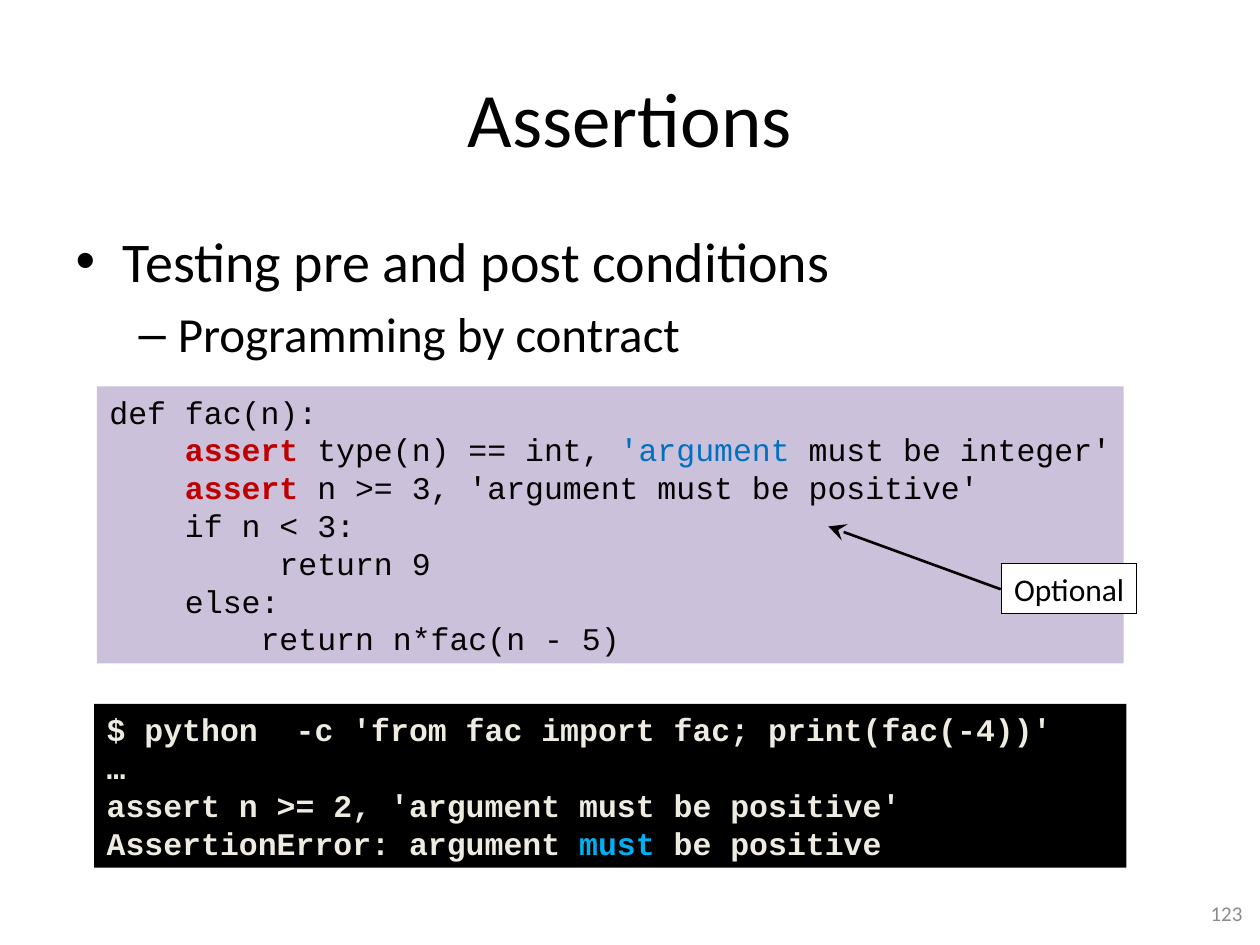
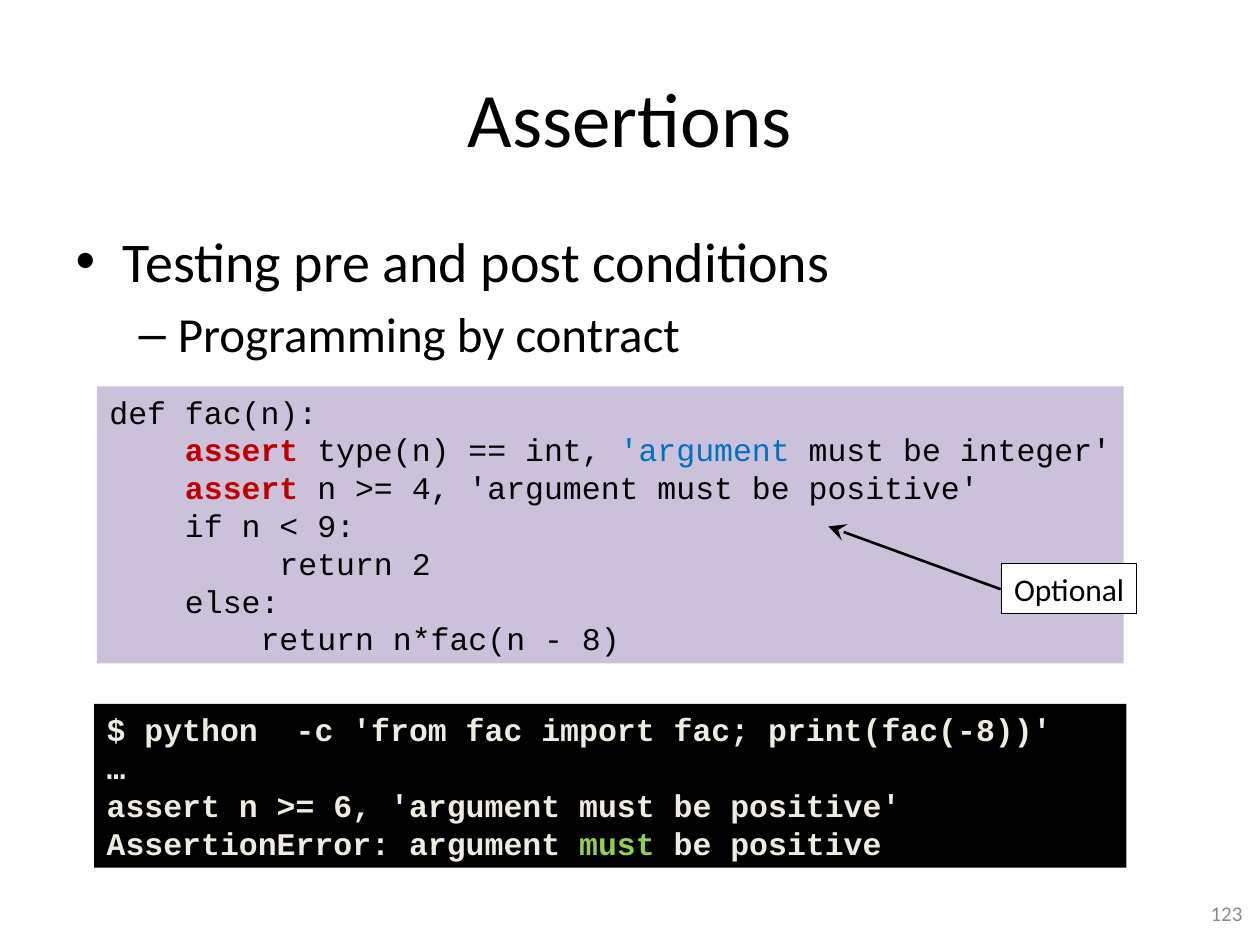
3 at (431, 489): 3 -> 4
3 at (336, 527): 3 -> 9
9: 9 -> 2
5: 5 -> 8
print(fac(-4: print(fac(-4 -> print(fac(-8
2: 2 -> 6
must at (617, 845) colour: light blue -> light green
